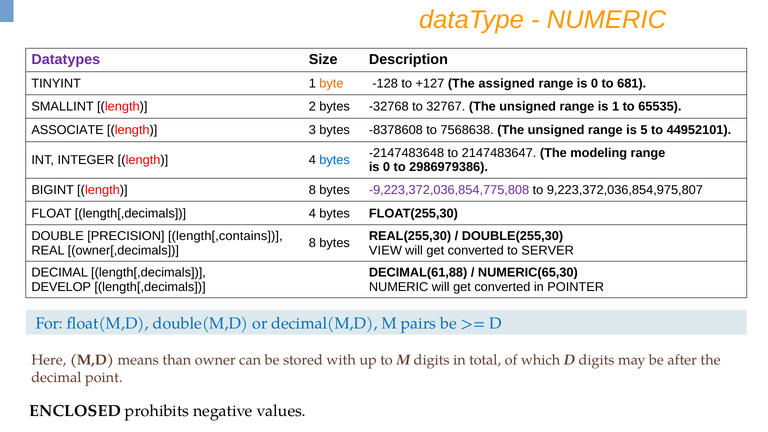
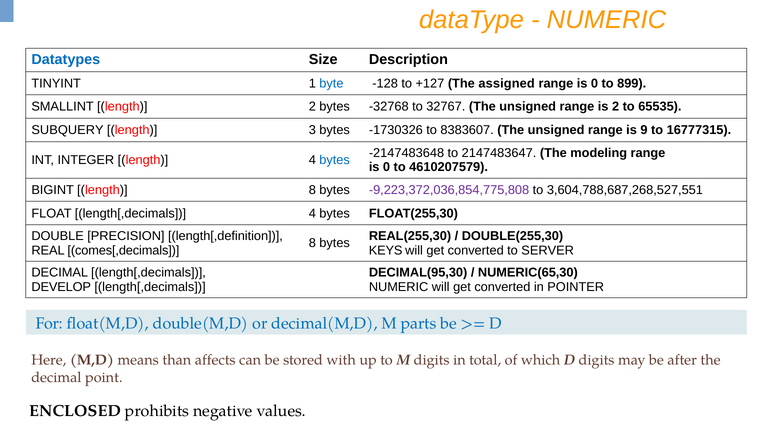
Datatypes colour: purple -> blue
byte colour: orange -> blue
681: 681 -> 899
is 1: 1 -> 2
ASSOCIATE: ASSOCIATE -> SUBQUERY
-8378608: -8378608 -> -1730326
7568638: 7568638 -> 8383607
5: 5 -> 9
44952101: 44952101 -> 16777315
2986979386: 2986979386 -> 4610207579
9,223,372,036,854,975,807: 9,223,372,036,854,975,807 -> 3,604,788,687,268,527,551
length[,contains: length[,contains -> length[,definition
owner[,decimals: owner[,decimals -> comes[,decimals
VIEW: VIEW -> KEYS
DECIMAL(61,88: DECIMAL(61,88 -> DECIMAL(95,30
pairs: pairs -> parts
owner: owner -> affects
